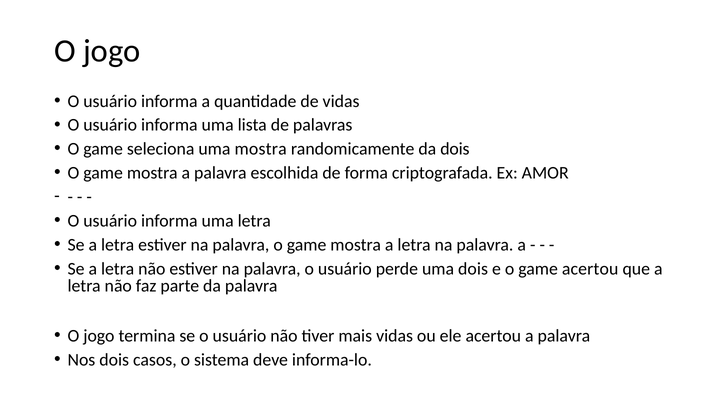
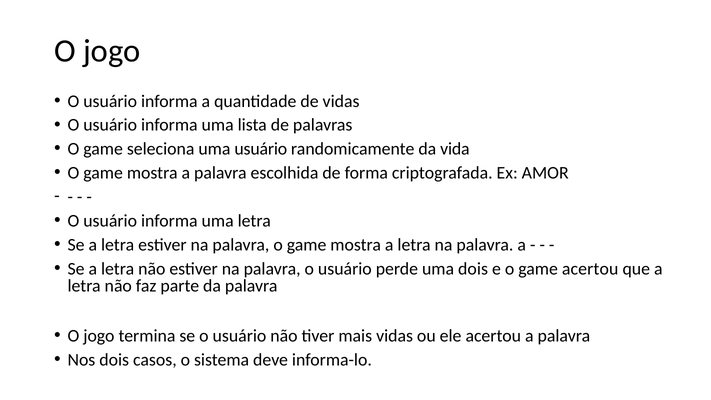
uma mostra: mostra -> usuário
da dois: dois -> vida
